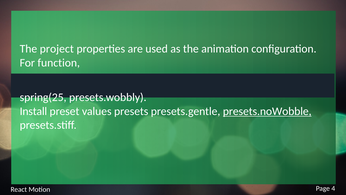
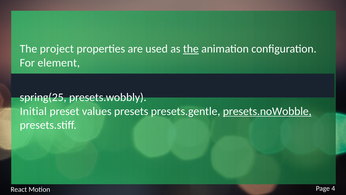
the at (191, 49) underline: none -> present
function: function -> element
Install: Install -> Initial
